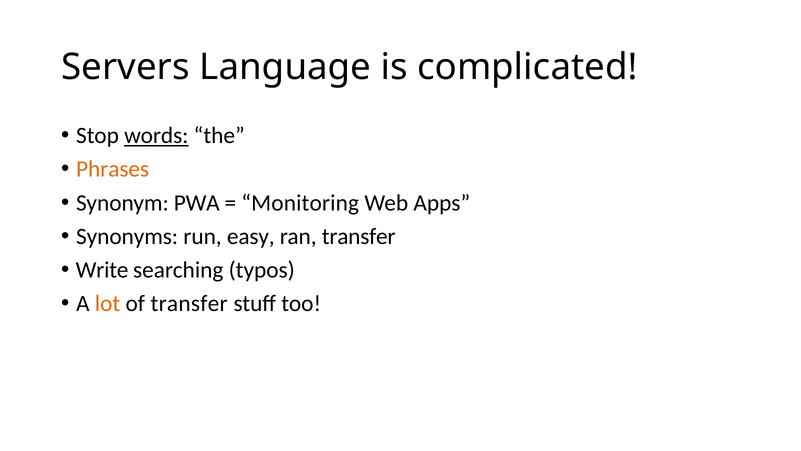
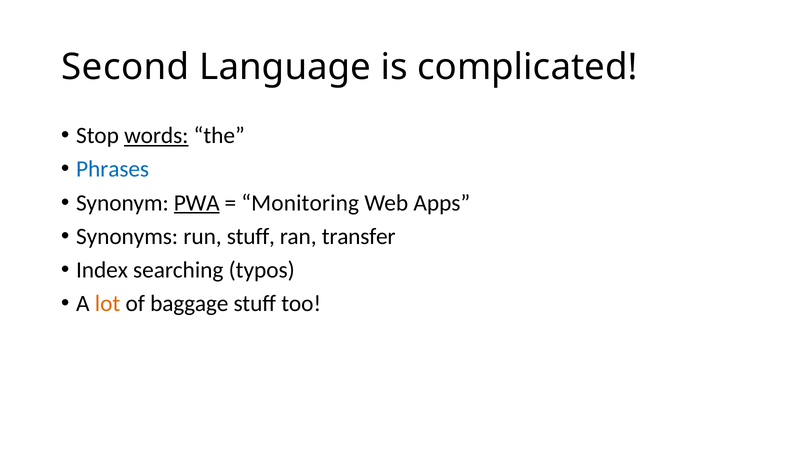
Servers: Servers -> Second
Phrases colour: orange -> blue
PWA underline: none -> present
run easy: easy -> stuff
Write: Write -> Index
of transfer: transfer -> baggage
